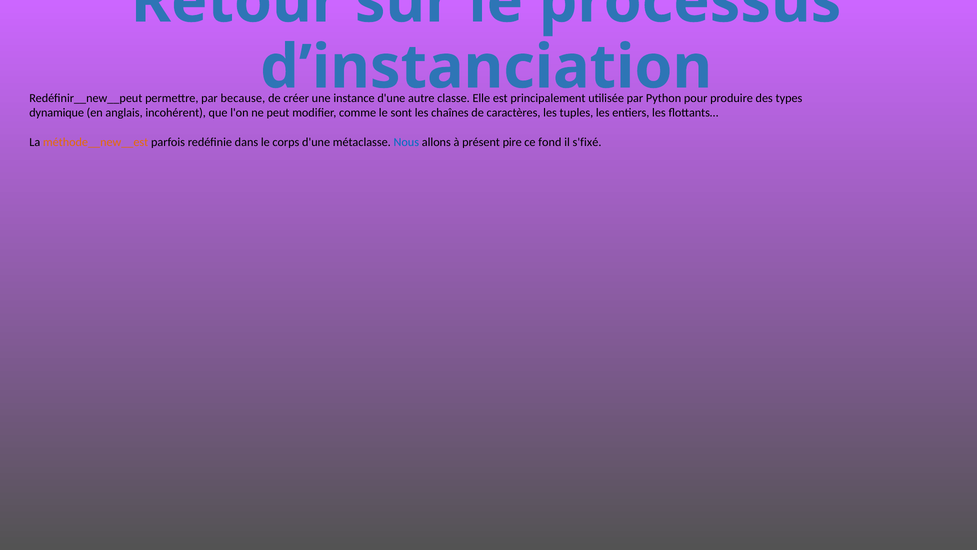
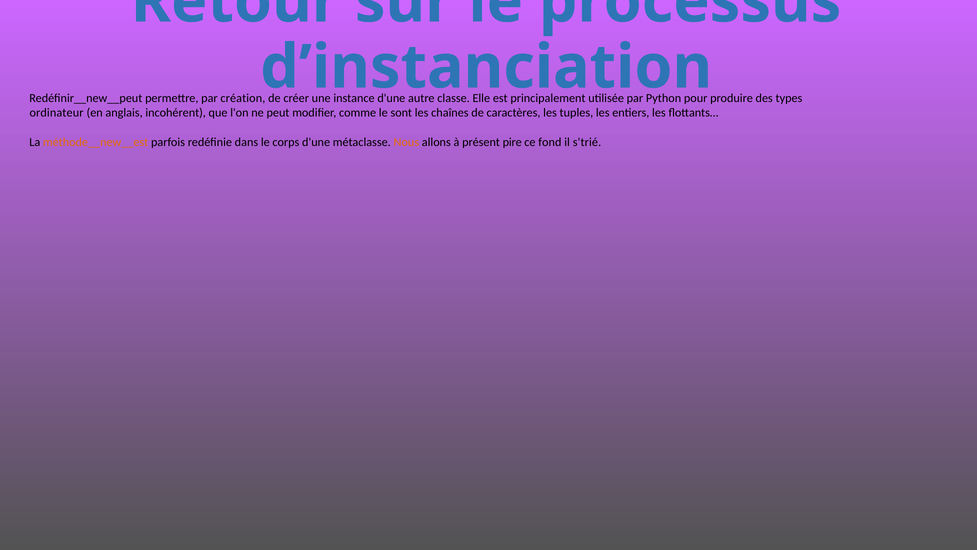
because: because -> création
dynamique: dynamique -> ordinateur
Nous colour: blue -> orange
s'fixé: s'fixé -> s'trié
